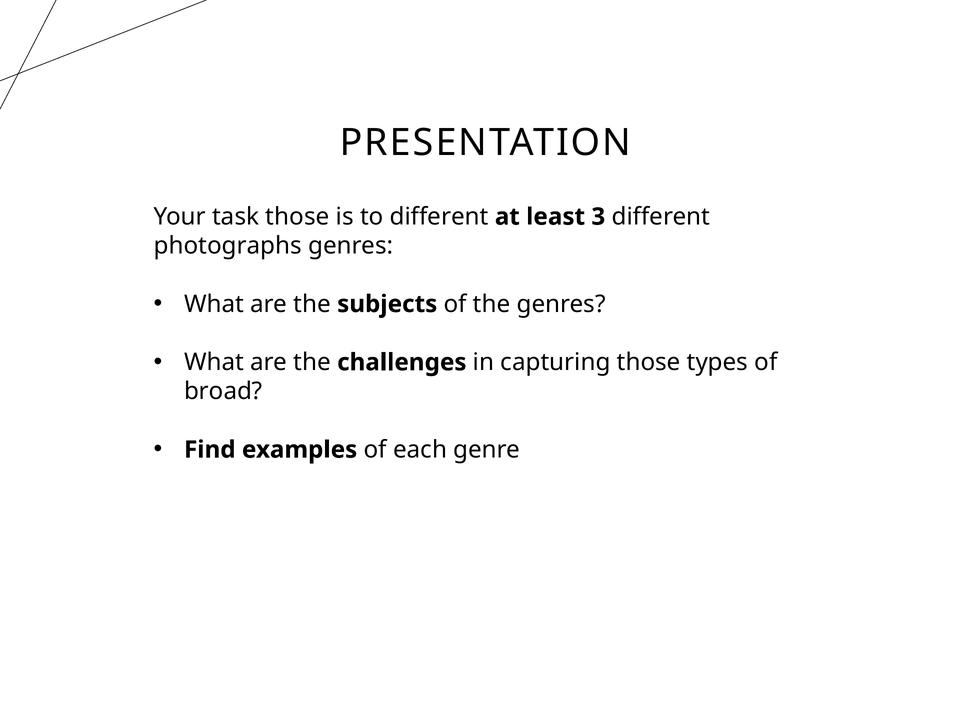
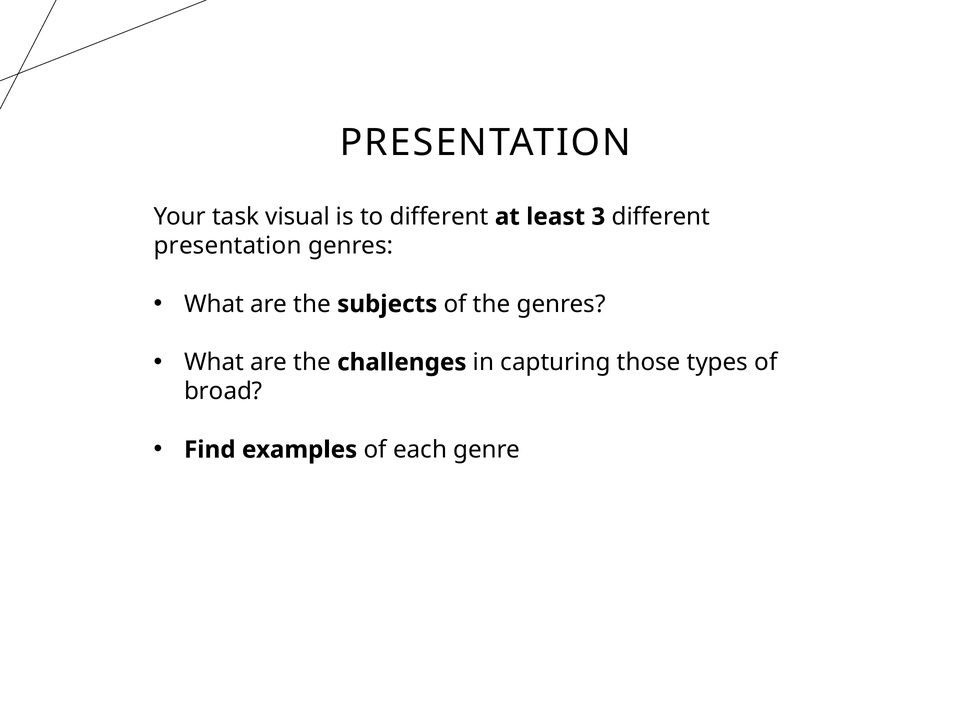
task those: those -> visual
photographs at (228, 246): photographs -> presentation
